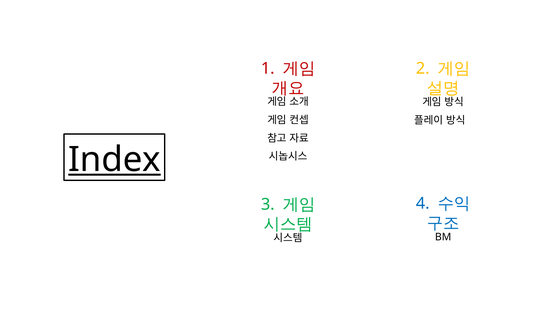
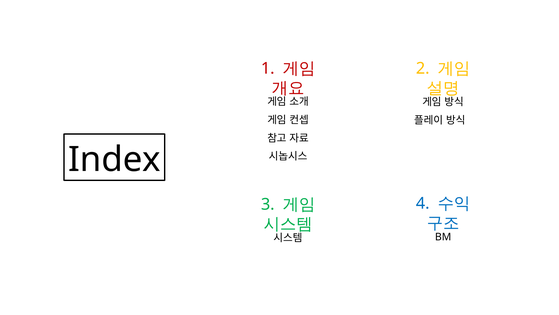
Index underline: present -> none
